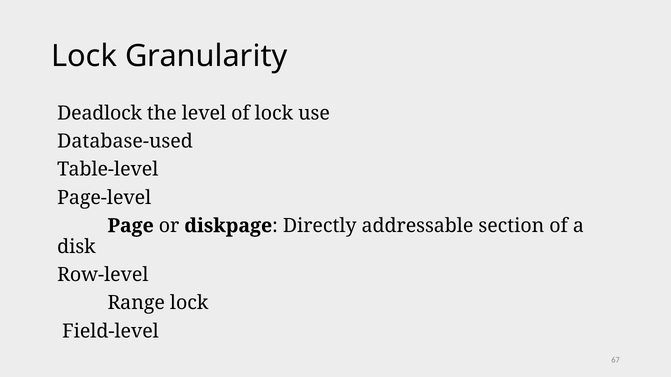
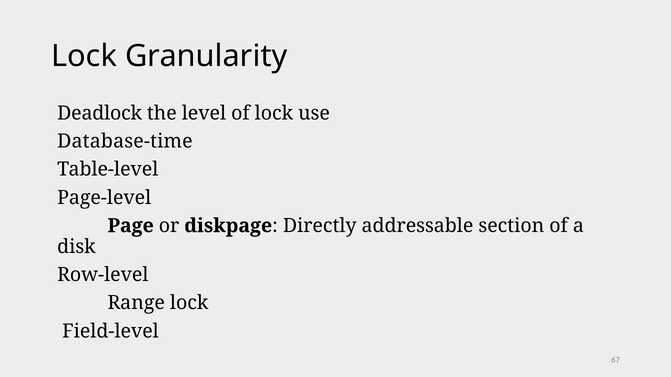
Database-used: Database-used -> Database-time
